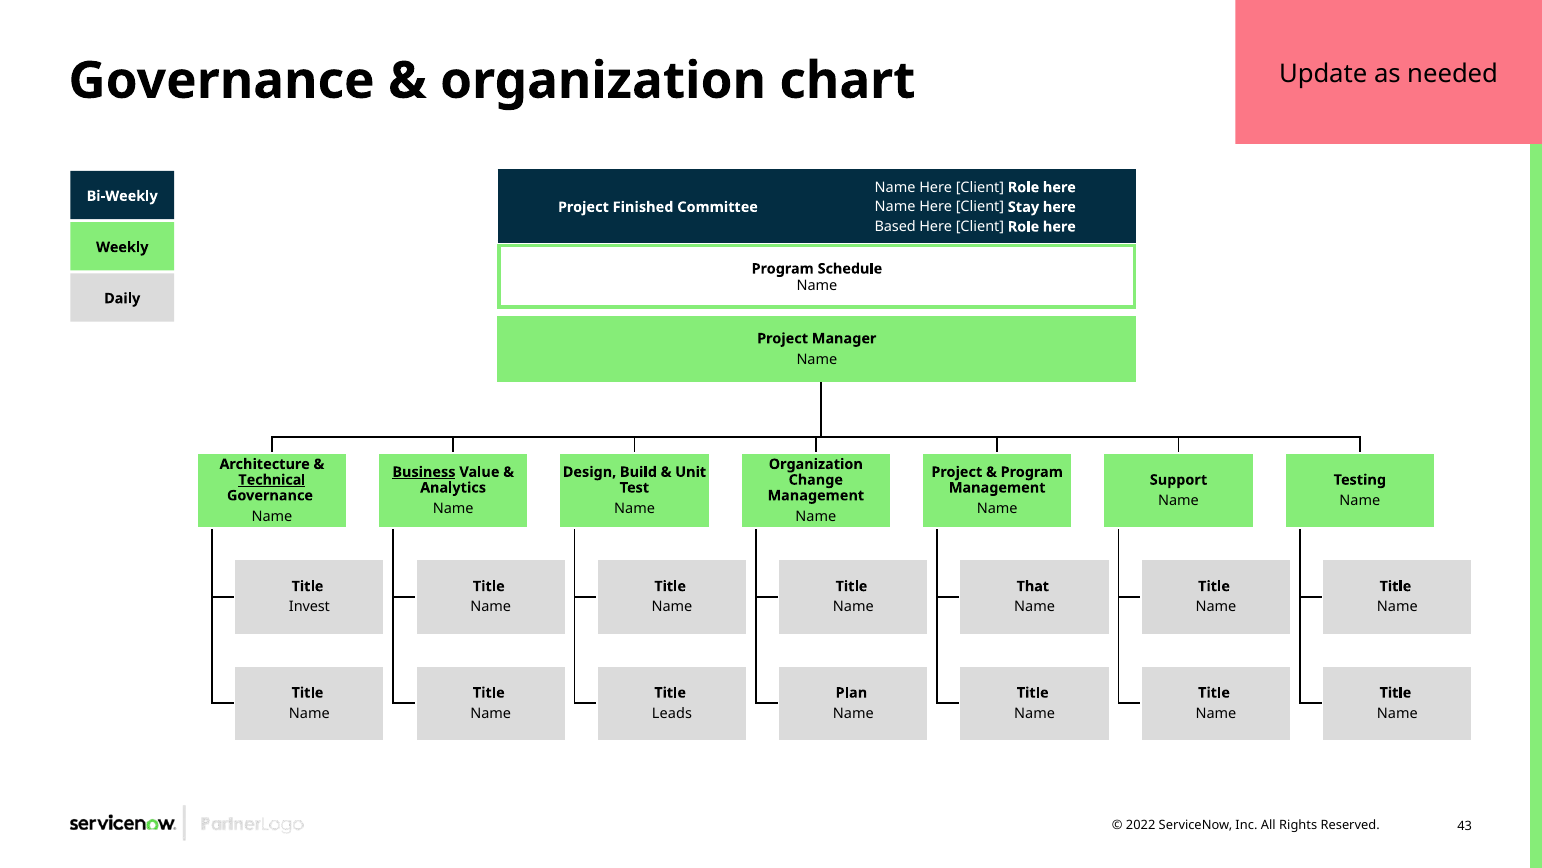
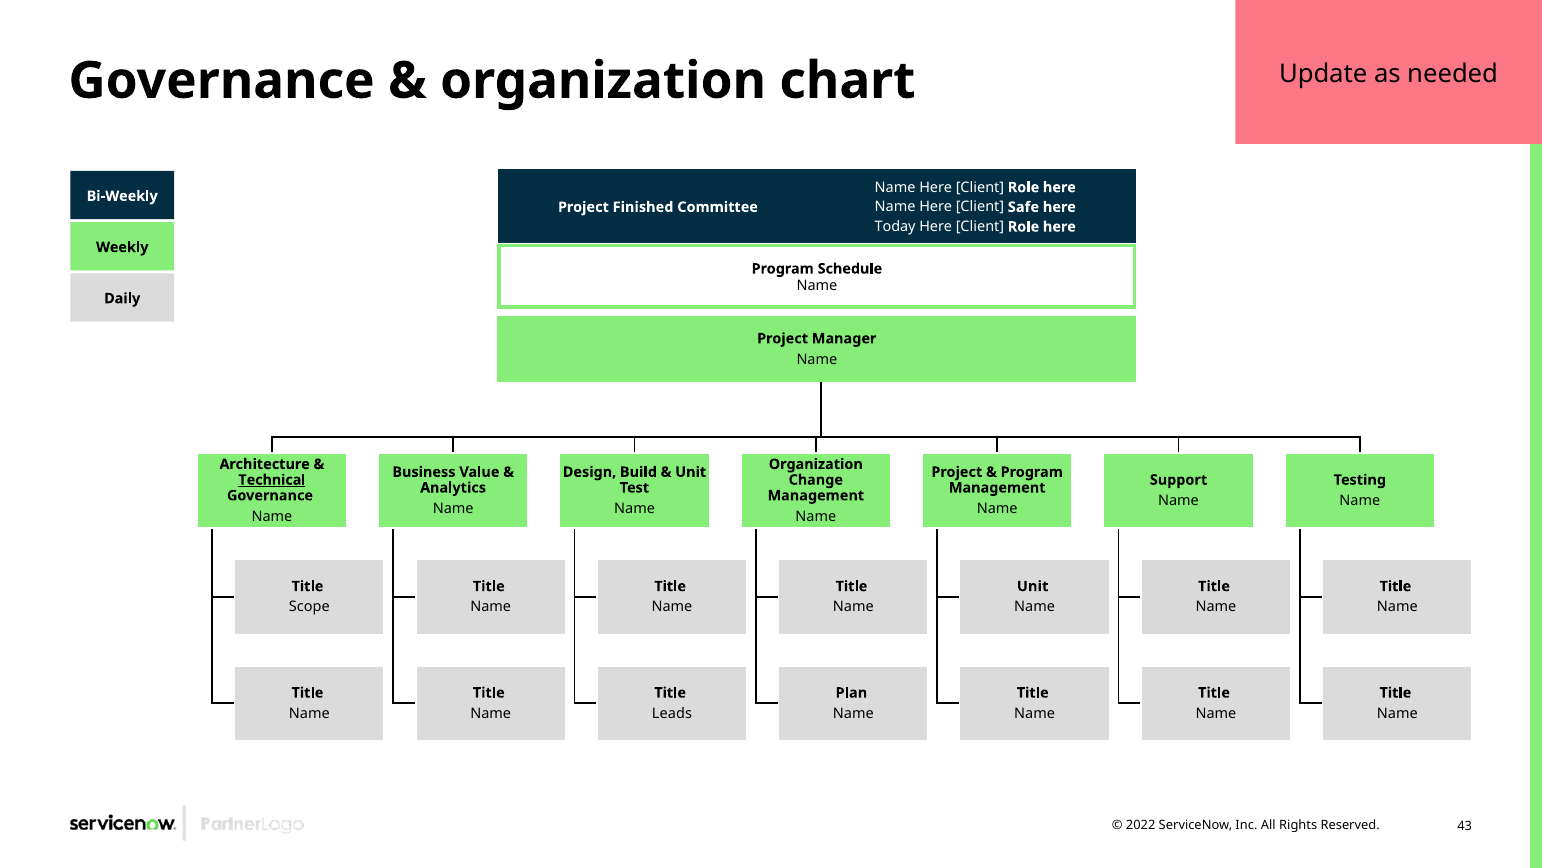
Stay: Stay -> Safe
Based: Based -> Today
Business underline: present -> none
That at (1033, 586): That -> Unit
Invest: Invest -> Scope
